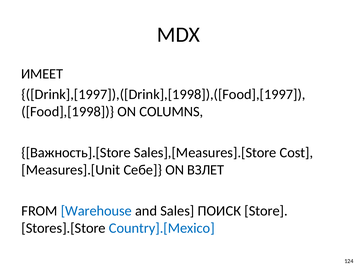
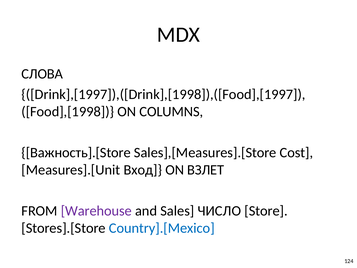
ИМЕЕТ: ИМЕЕТ -> СЛОВА
Себе: Себе -> Вход
Warehouse colour: blue -> purple
ПОИСК: ПОИСК -> ЧИСЛО
